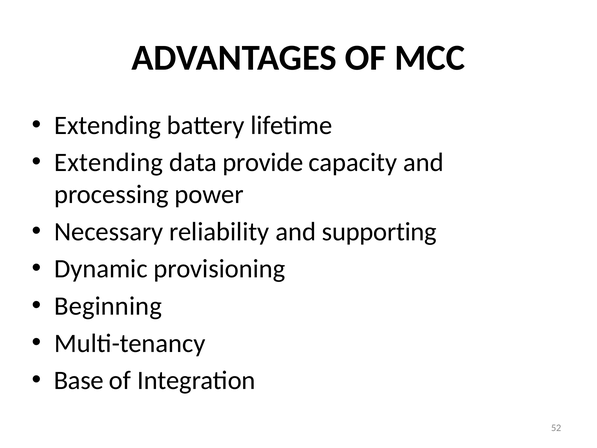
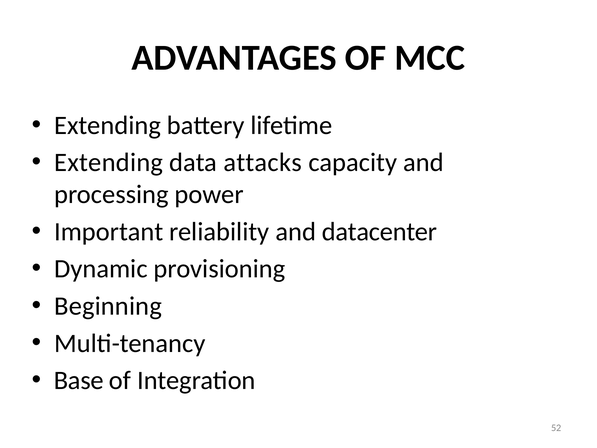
provide: provide -> attacks
Necessary: Necessary -> Important
supporting: supporting -> datacenter
